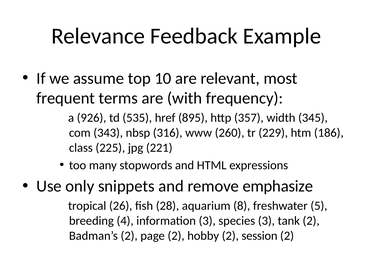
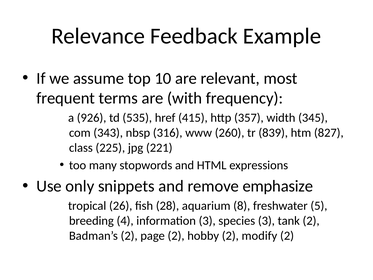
895: 895 -> 415
229: 229 -> 839
186: 186 -> 827
session: session -> modify
